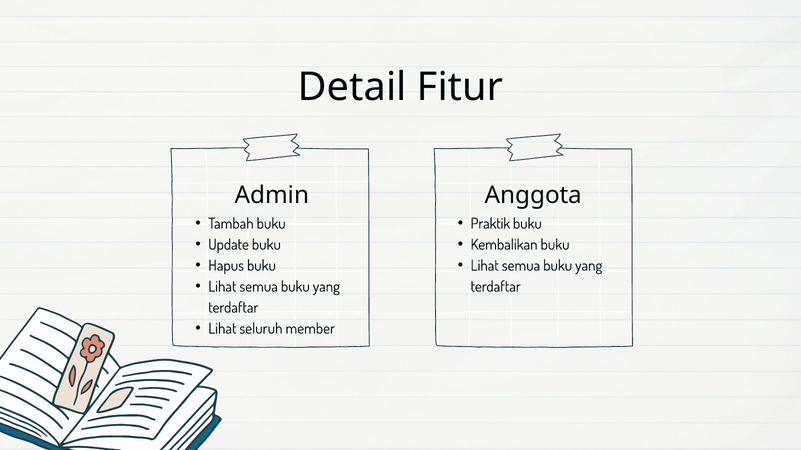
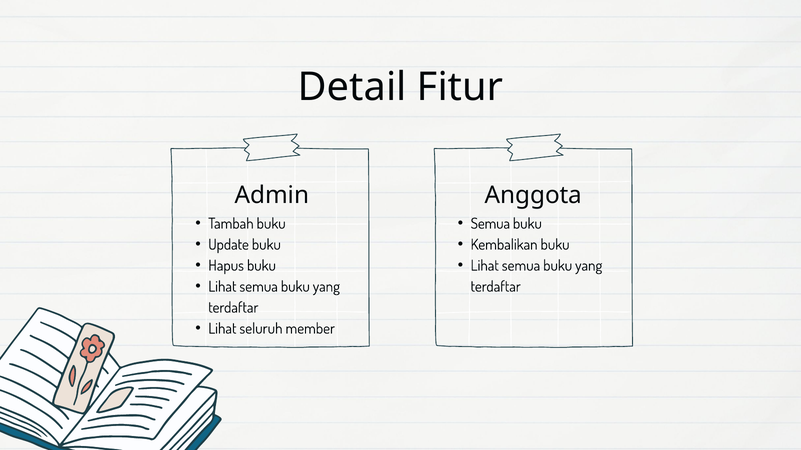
Praktik at (490, 224): Praktik -> Semua
